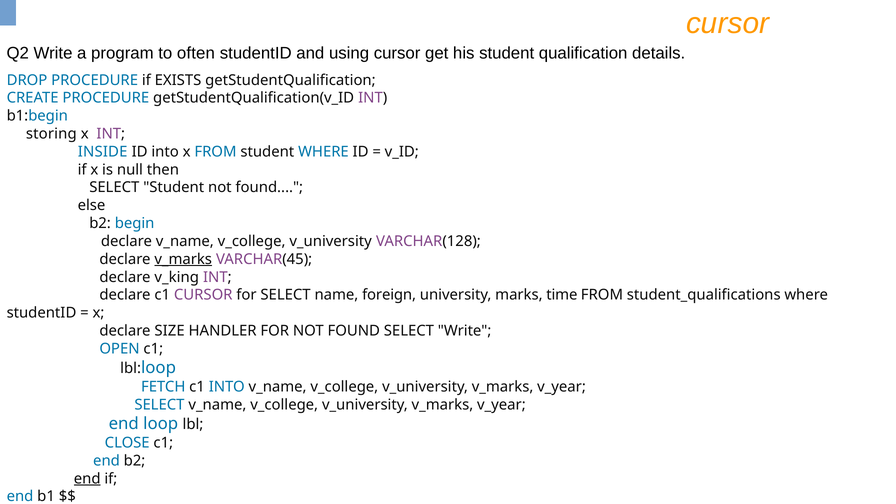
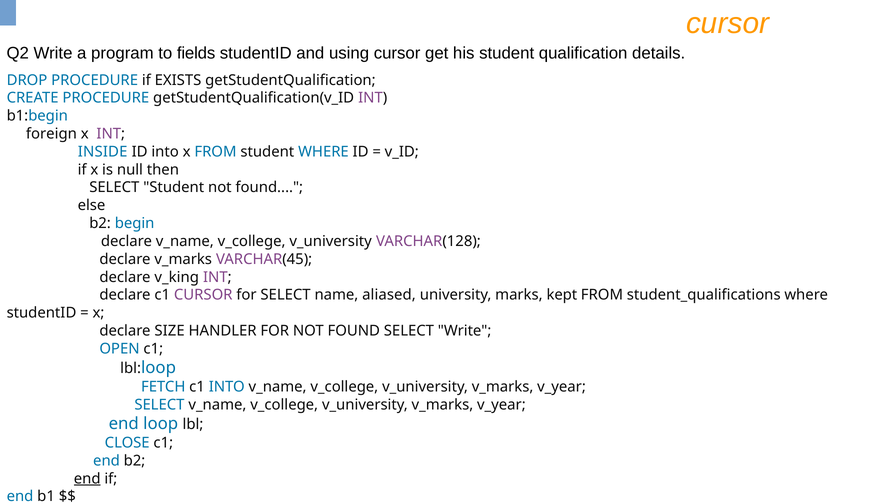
often: often -> fields
storing: storing -> foreign
v_marks at (183, 259) underline: present -> none
foreign: foreign -> aliased
time: time -> kept
